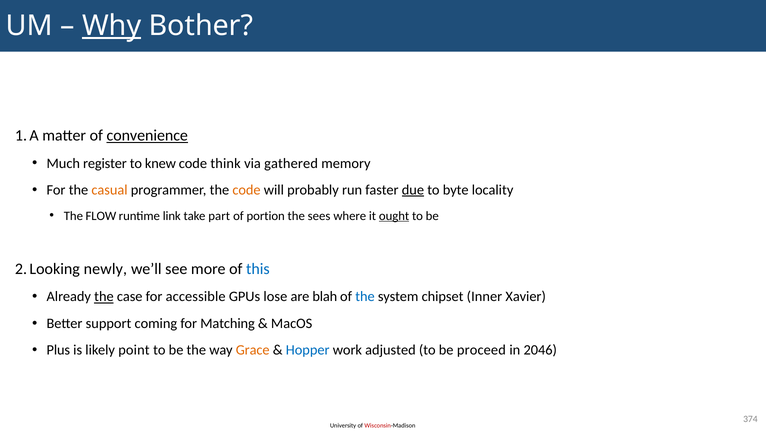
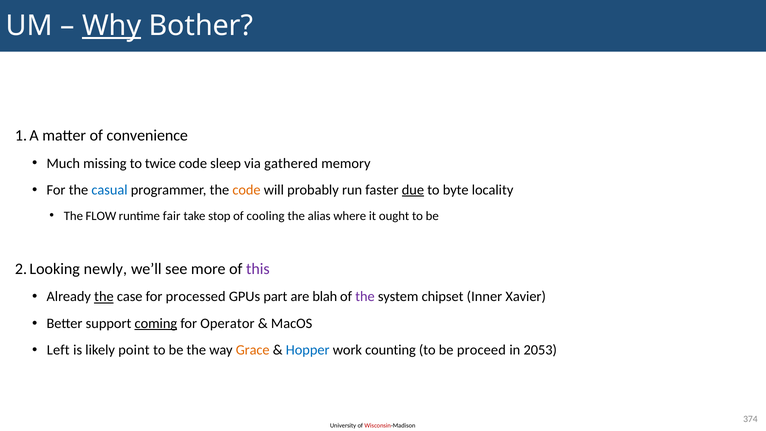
convenience underline: present -> none
register: register -> missing
knew: knew -> twice
think: think -> sleep
casual colour: orange -> blue
link: link -> fair
part: part -> stop
portion: portion -> cooling
sees: sees -> alias
ought underline: present -> none
this colour: blue -> purple
accessible: accessible -> processed
lose: lose -> part
the at (365, 297) colour: blue -> purple
coming underline: none -> present
Matching: Matching -> Operator
Plus: Plus -> Left
adjusted: adjusted -> counting
2046: 2046 -> 2053
